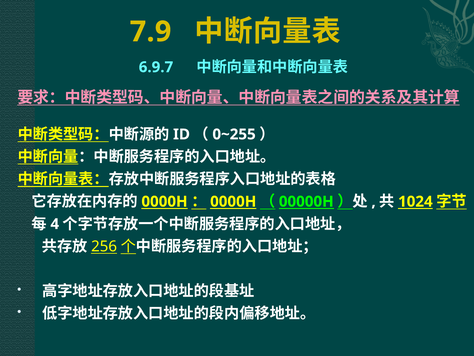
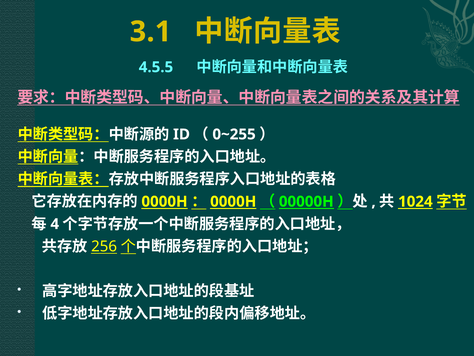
7.9: 7.9 -> 3.1
6.9.7: 6.9.7 -> 4.5.5
